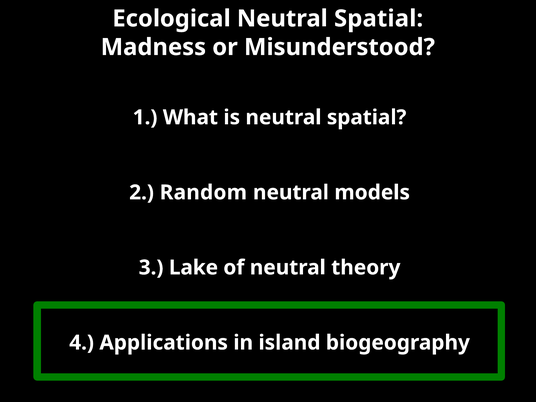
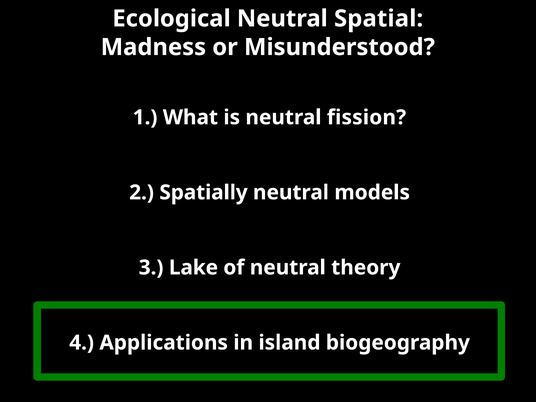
is neutral spatial: spatial -> fission
Random: Random -> Spatially
